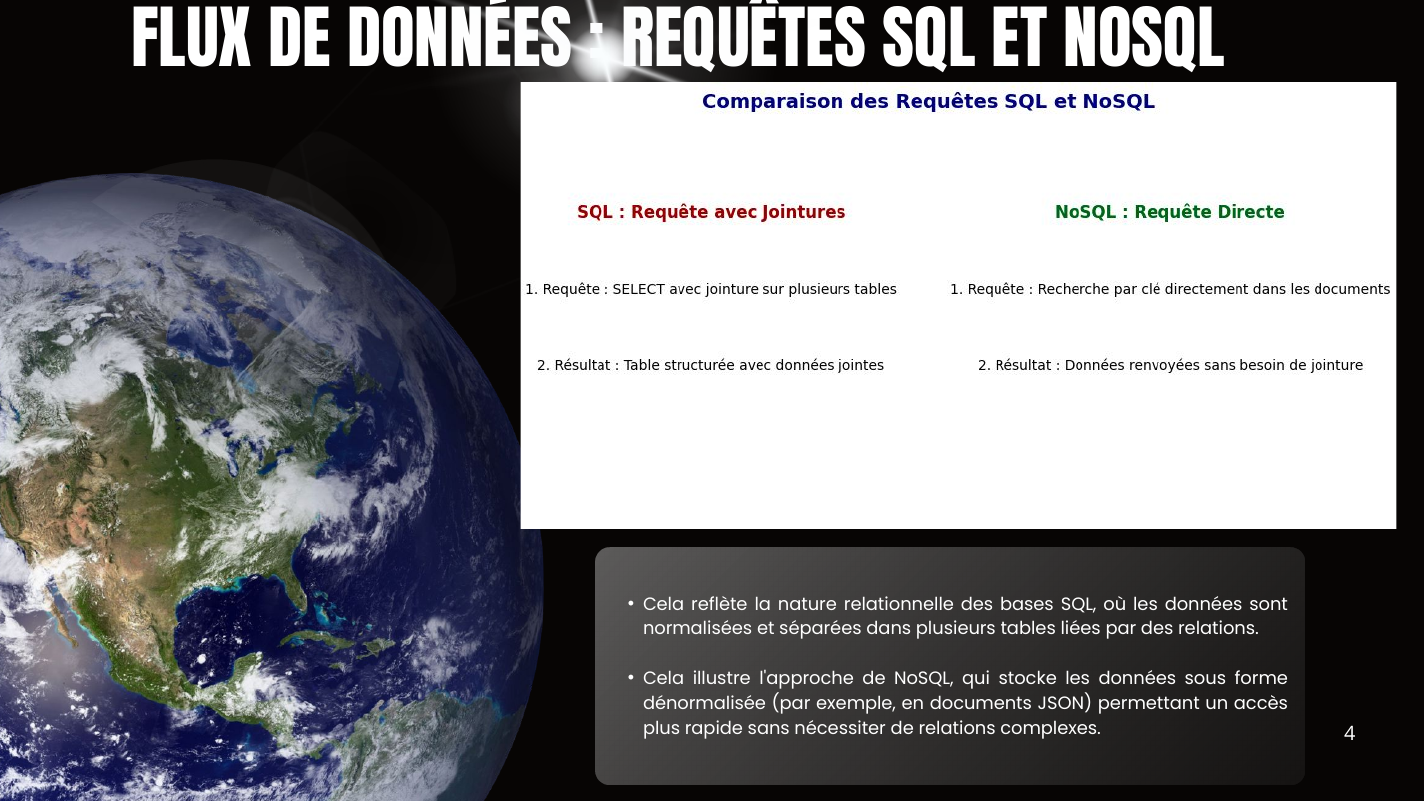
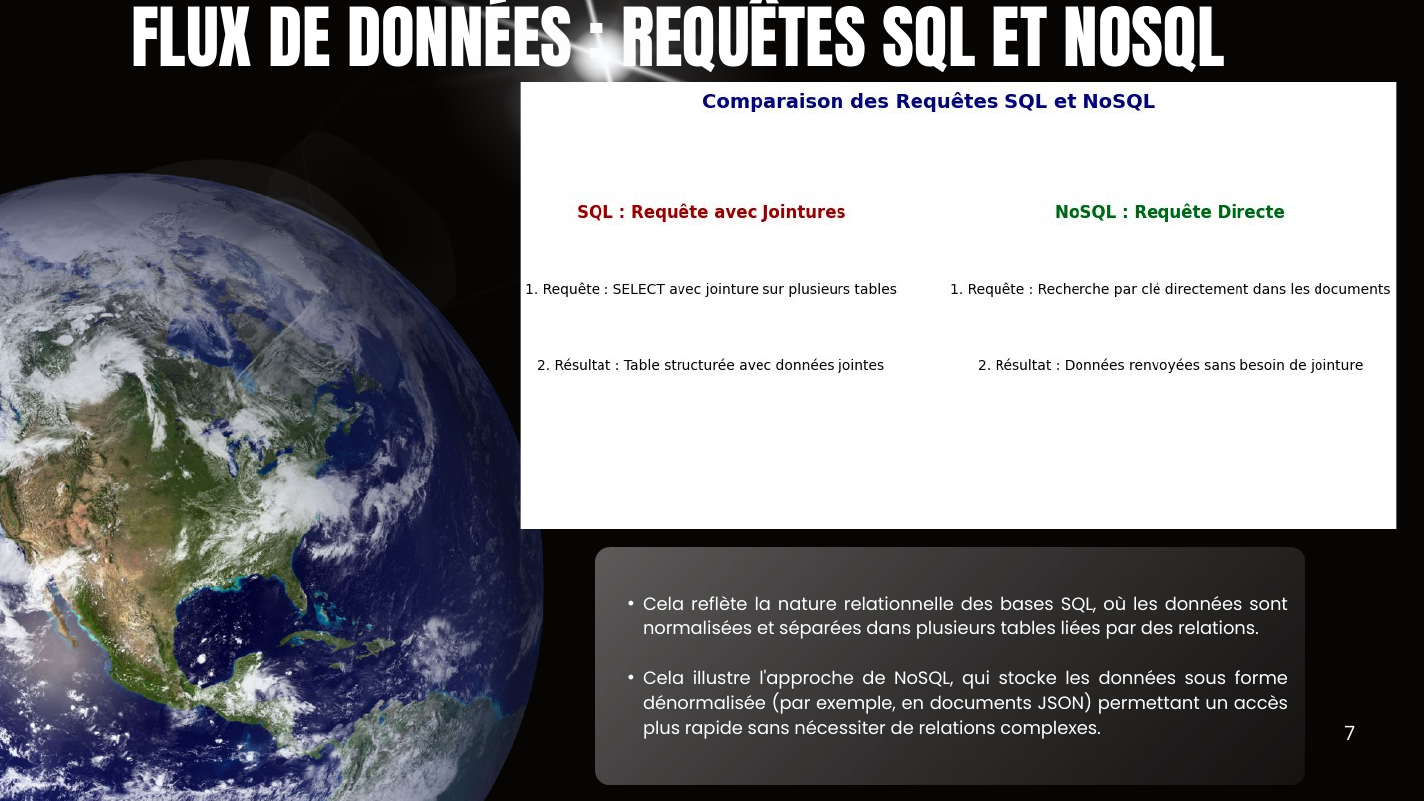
4: 4 -> 7
